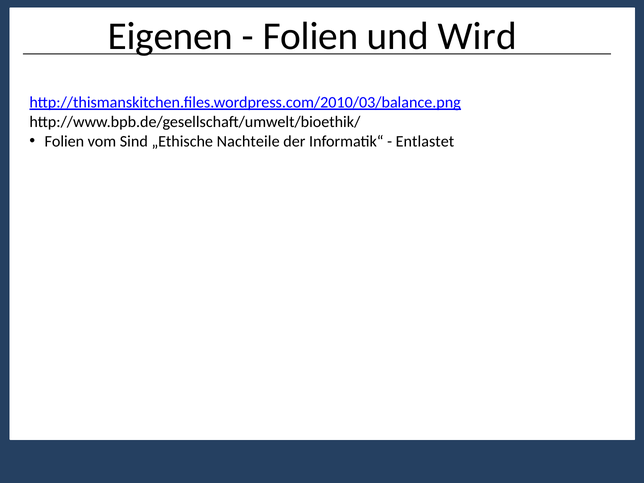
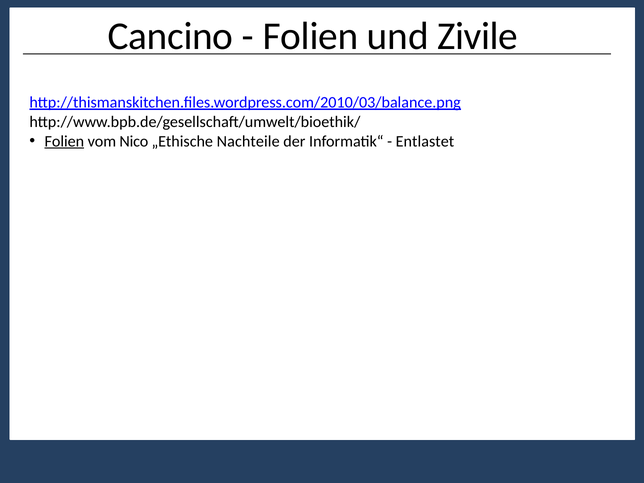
Eigenen: Eigenen -> Cancino
Wird: Wird -> Zivile
Folien at (64, 141) underline: none -> present
Sind: Sind -> Nico
